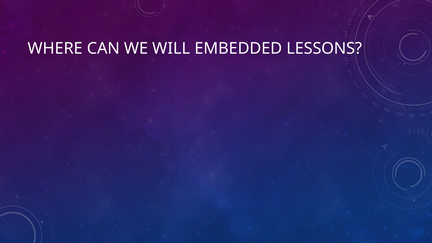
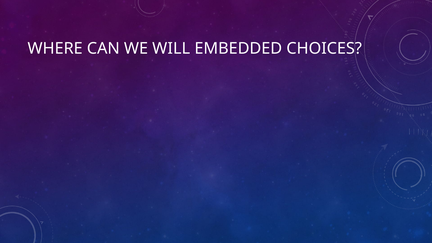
LESSONS: LESSONS -> CHOICES
